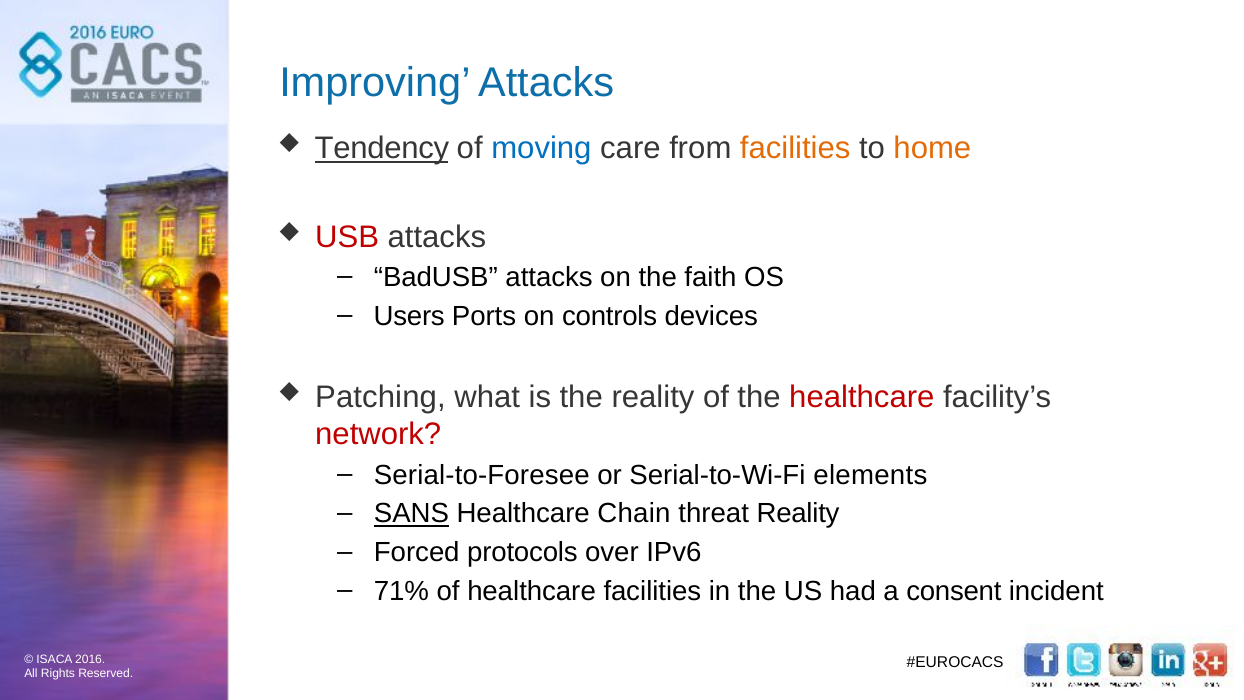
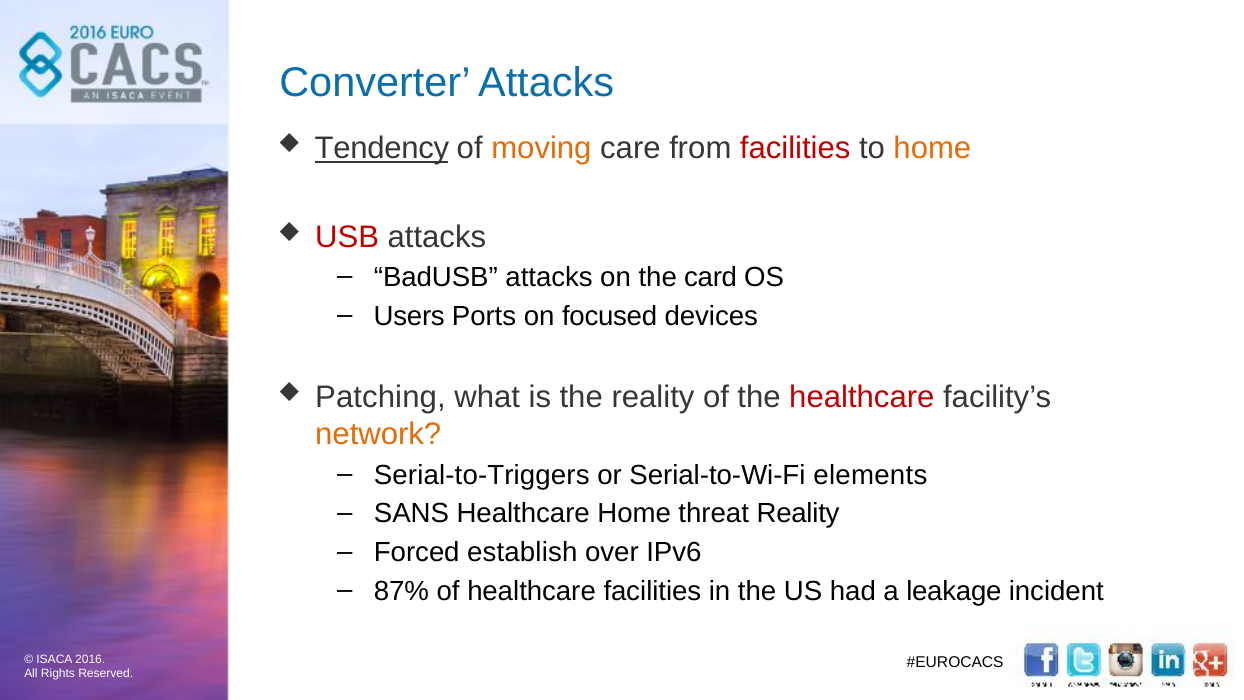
Improving: Improving -> Converter
moving colour: blue -> orange
facilities at (795, 148) colour: orange -> red
faith: faith -> card
controls: controls -> focused
network colour: red -> orange
Serial-to-Foresee: Serial-to-Foresee -> Serial-to-Triggers
SANS underline: present -> none
Healthcare Chain: Chain -> Home
protocols: protocols -> establish
71%: 71% -> 87%
consent: consent -> leakage
